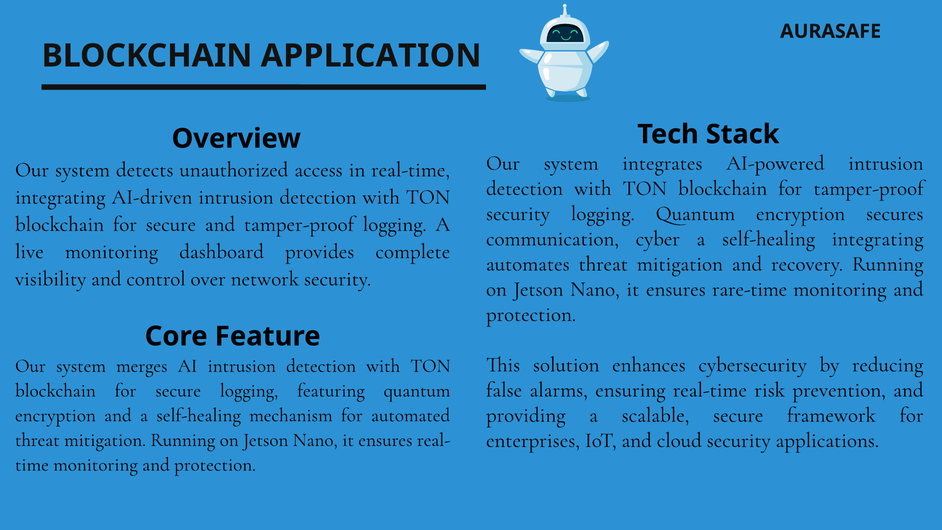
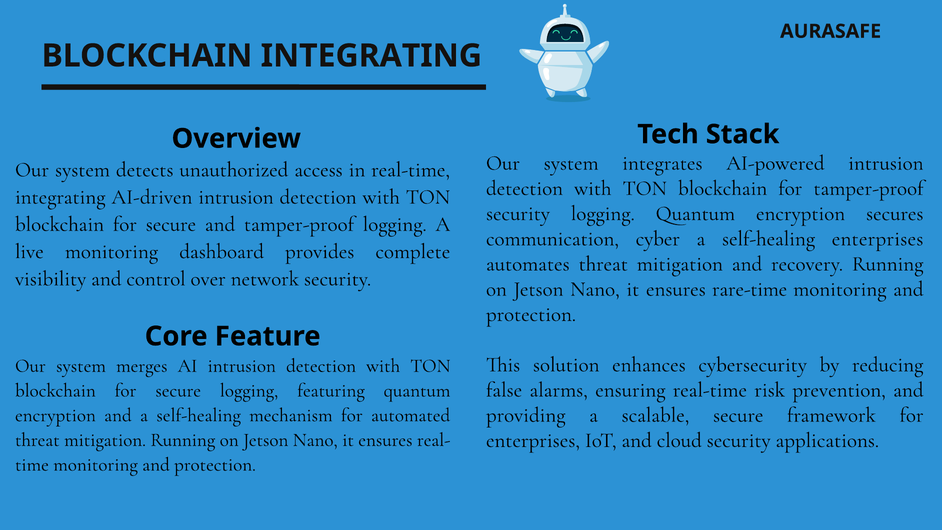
BLOCKCHAIN APPLICATION: APPLICATION -> INTEGRATING
self-healing integrating: integrating -> enterprises
